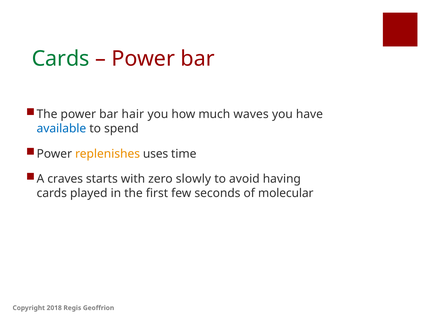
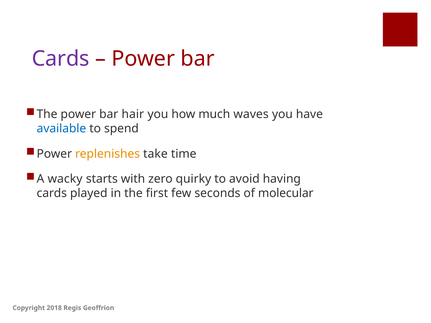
Cards at (61, 59) colour: green -> purple
uses: uses -> take
craves: craves -> wacky
slowly: slowly -> quirky
